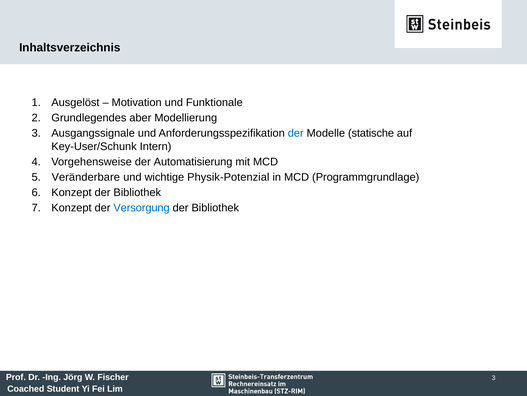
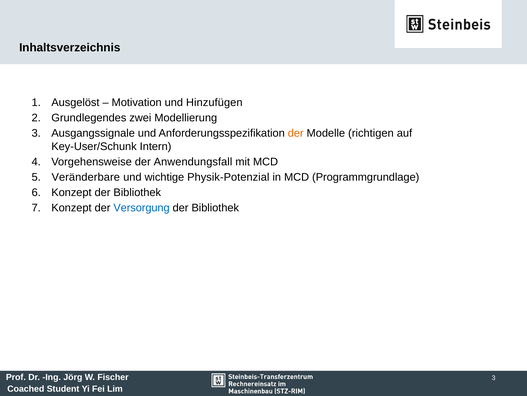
Funktionale: Funktionale -> Hinzufügen
aber: aber -> zwei
der at (296, 133) colour: blue -> orange
statische: statische -> richtigen
Automatisierung: Automatisierung -> Anwendungsfall
